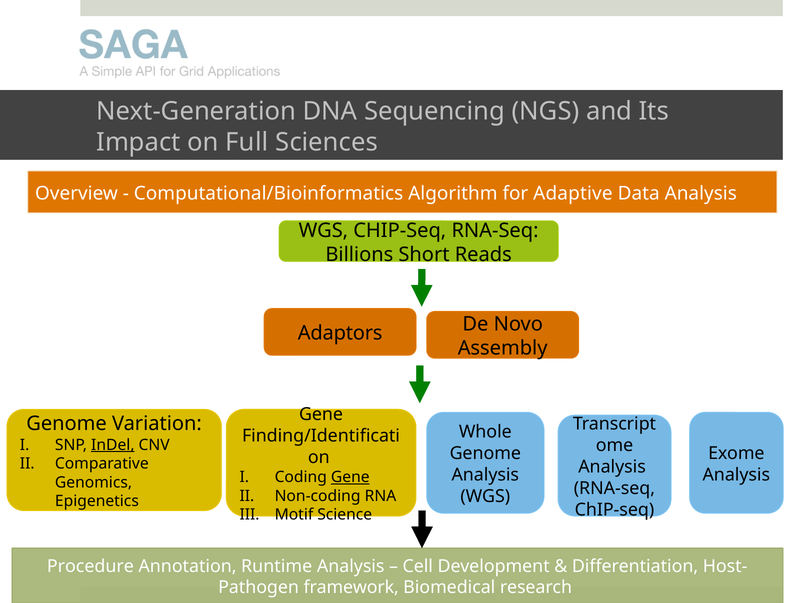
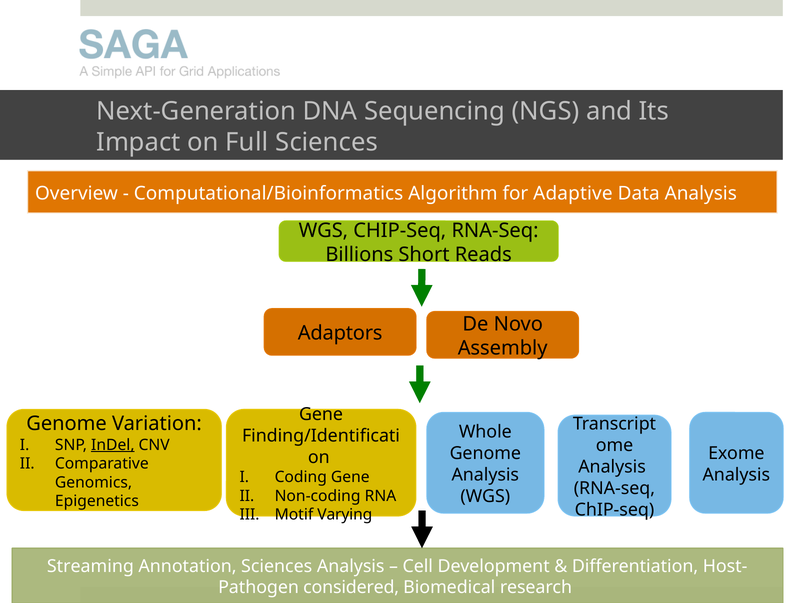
Gene at (350, 476) underline: present -> none
Science: Science -> Varying
Procedure: Procedure -> Streaming
Annotation Runtime: Runtime -> Sciences
framework: framework -> considered
